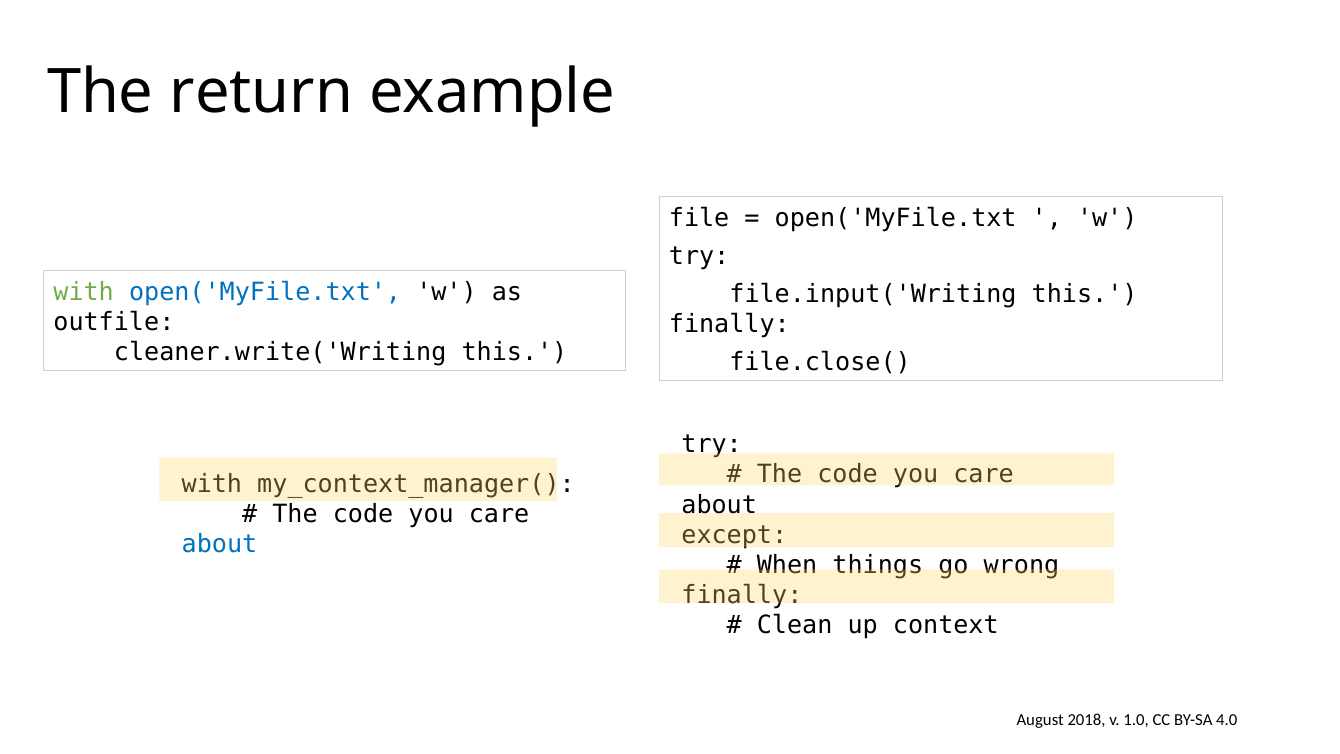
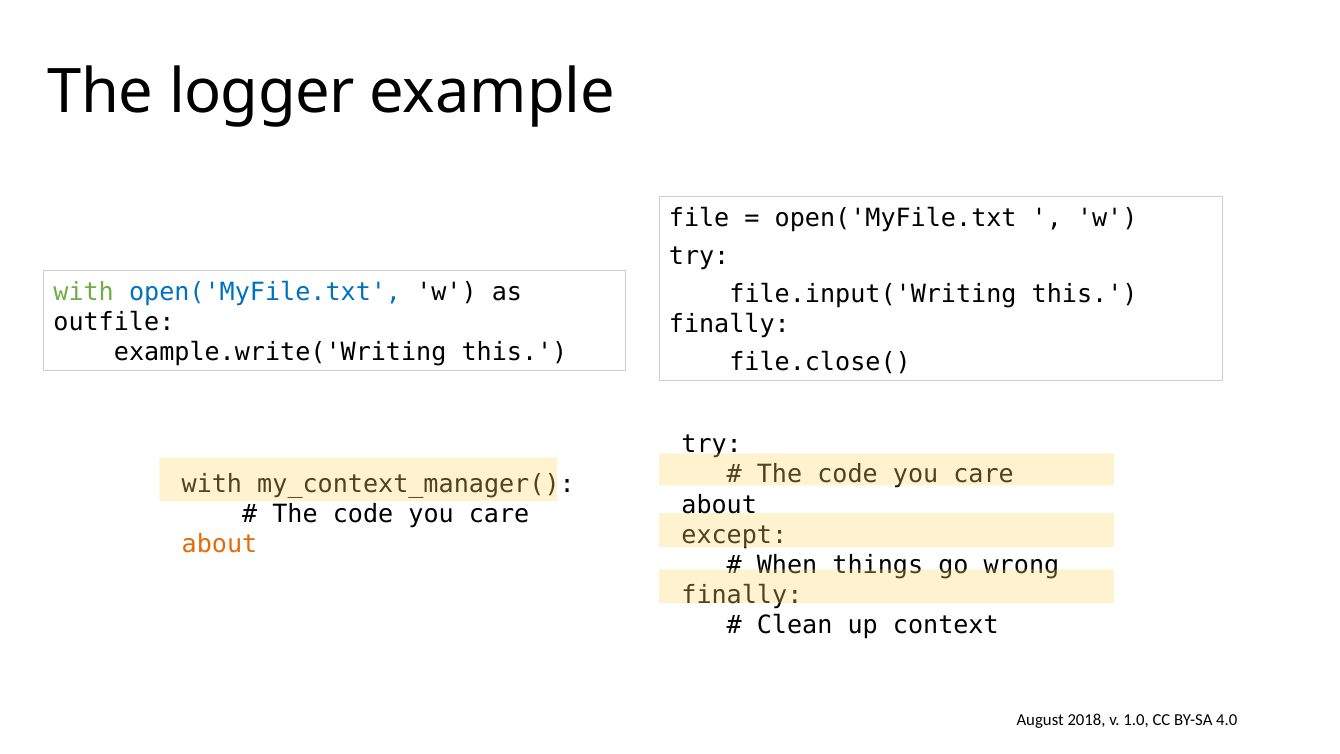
return: return -> logger
cleaner.write('Writing: cleaner.write('Writing -> example.write('Writing
about at (220, 544) colour: blue -> orange
